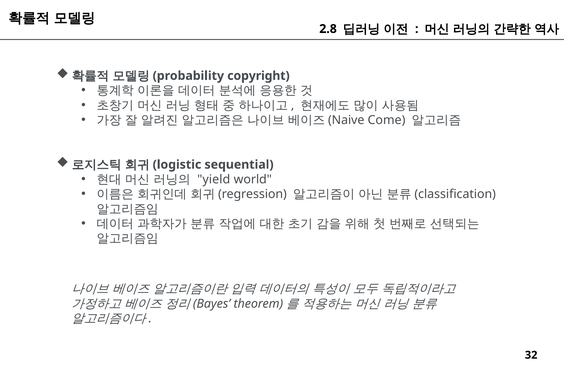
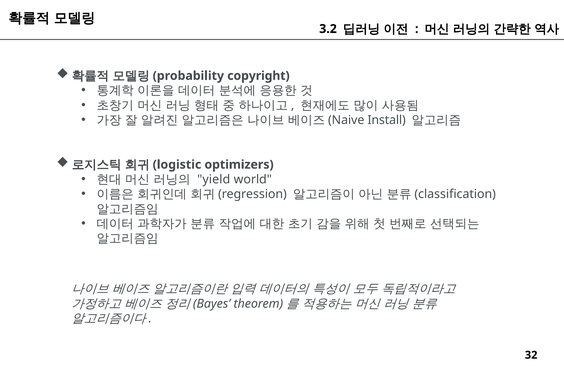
2.8: 2.8 -> 3.2
Come: Come -> Install
sequential: sequential -> optimizers
